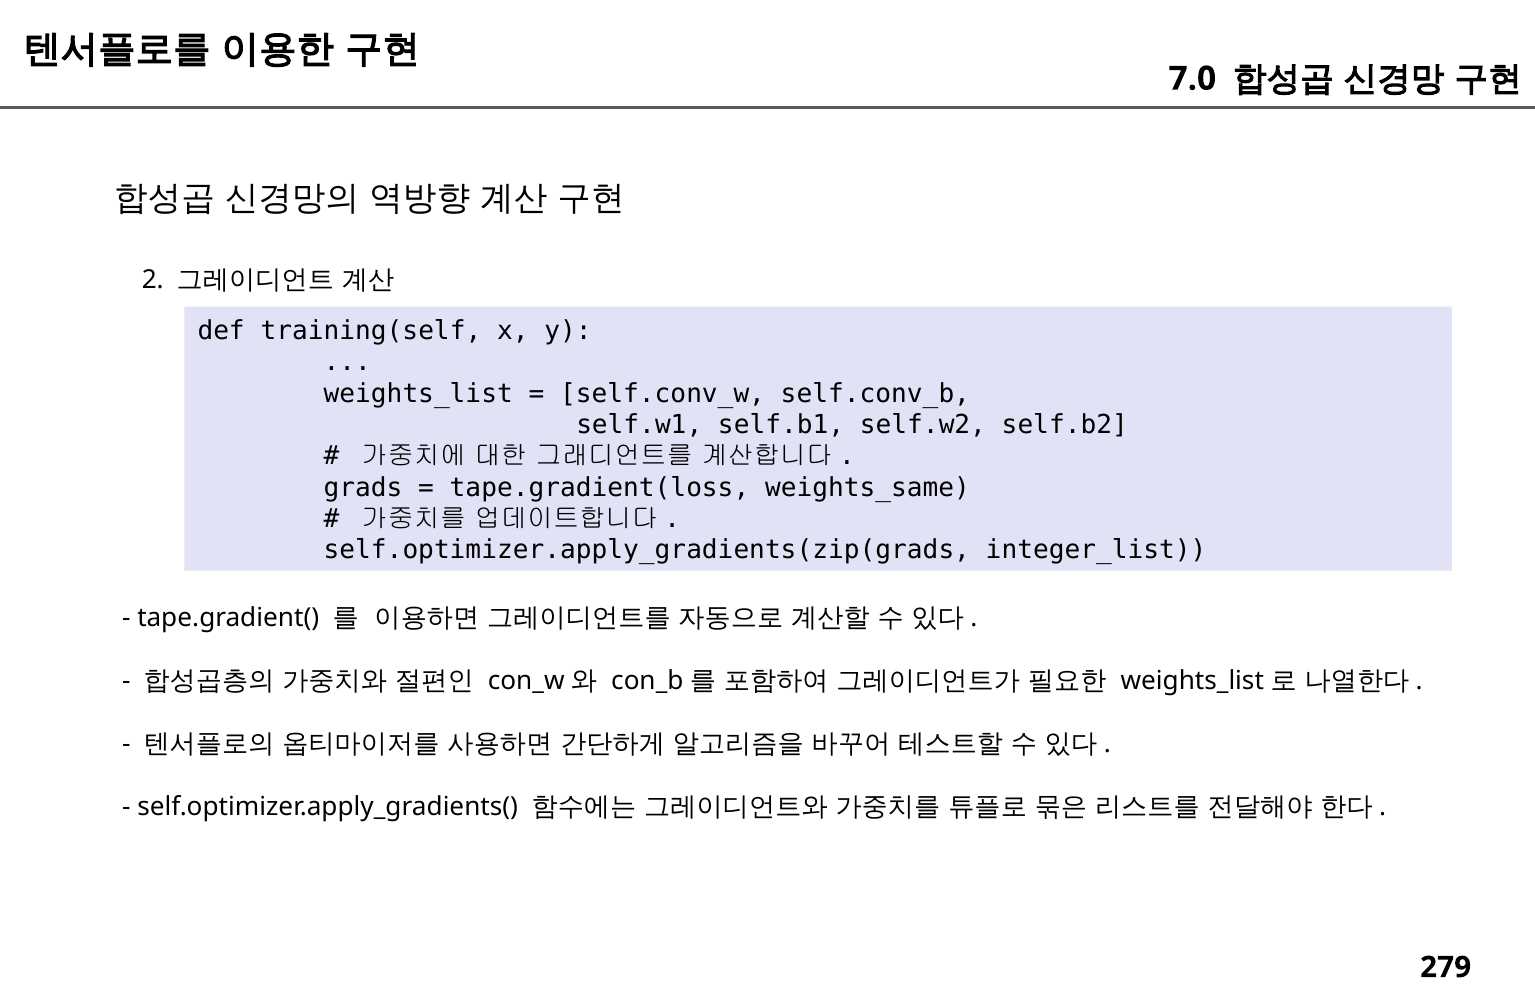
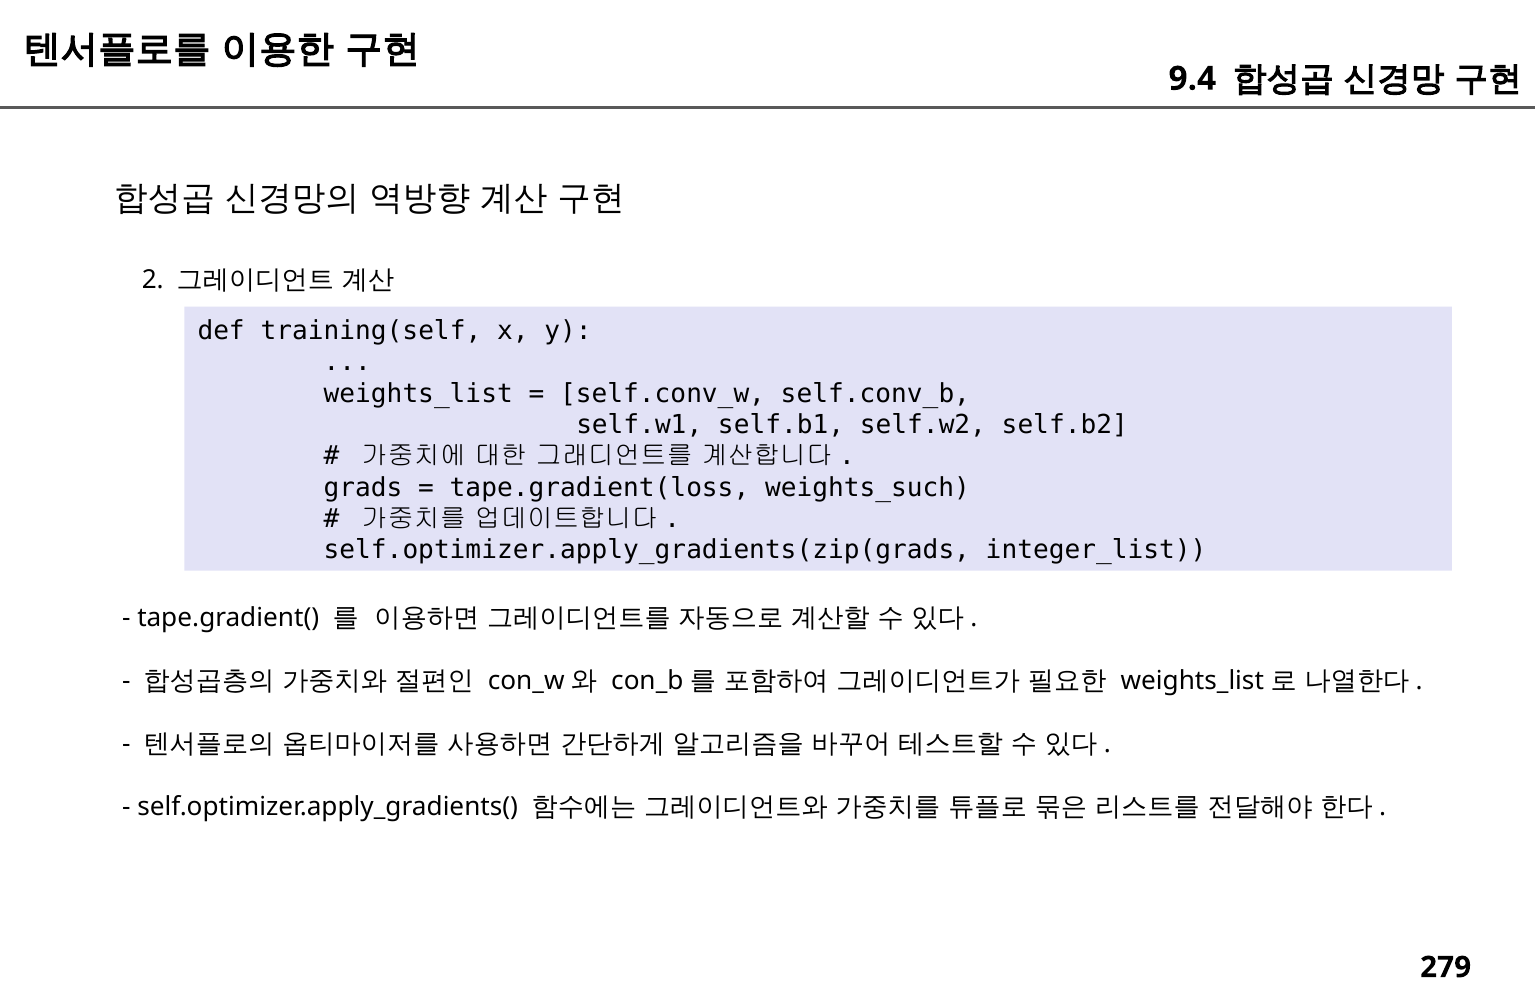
7.0: 7.0 -> 9.4
weights_same: weights_same -> weights_such
